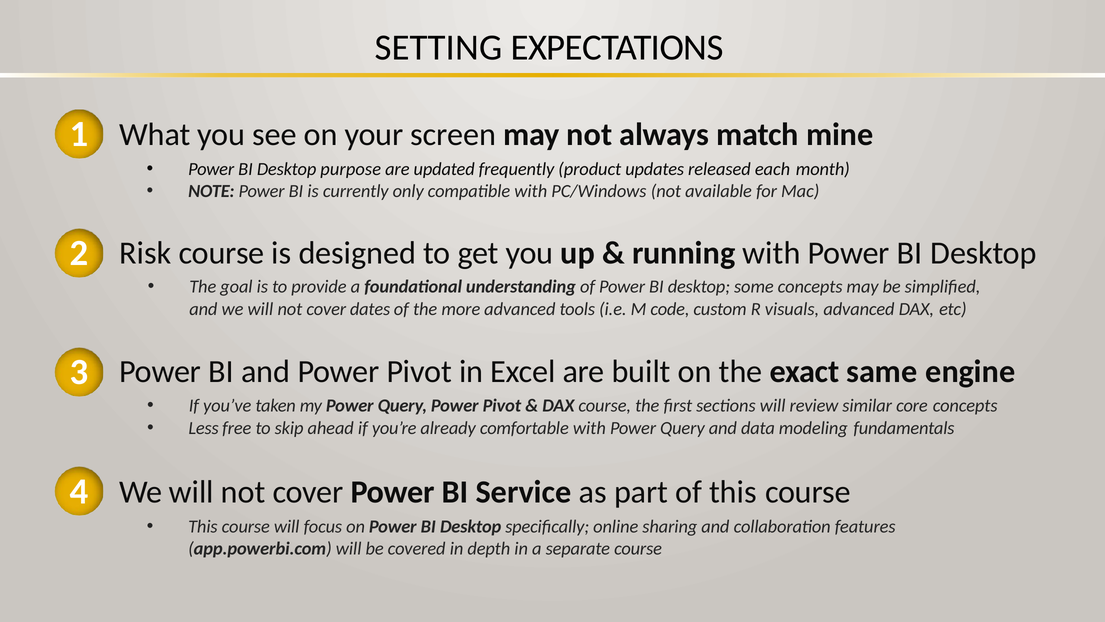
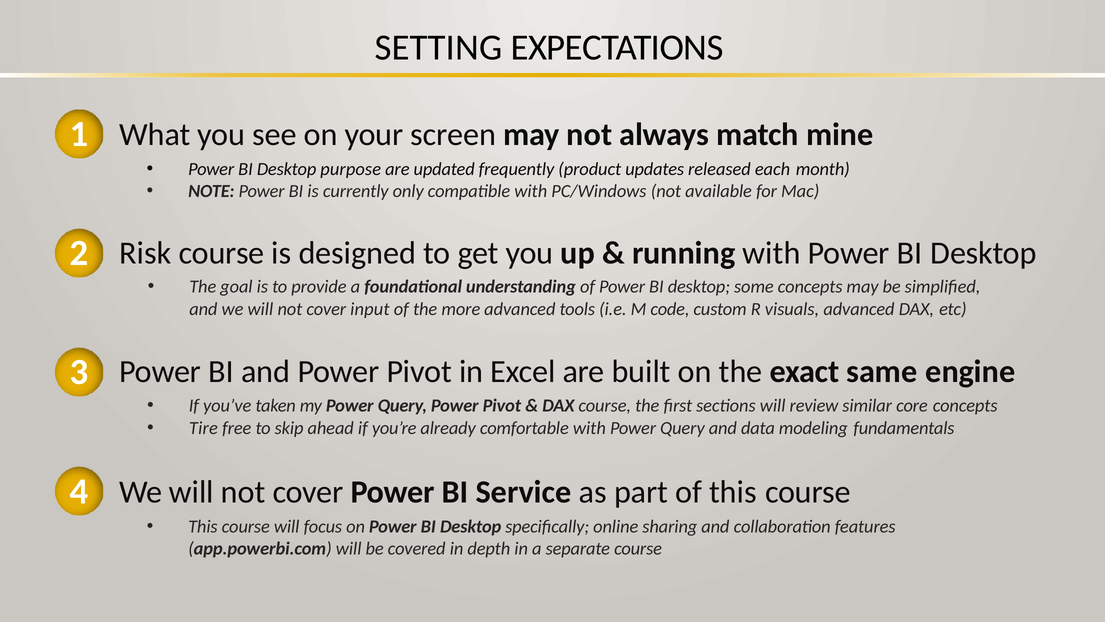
dates: dates -> input
Less: Less -> Tire
